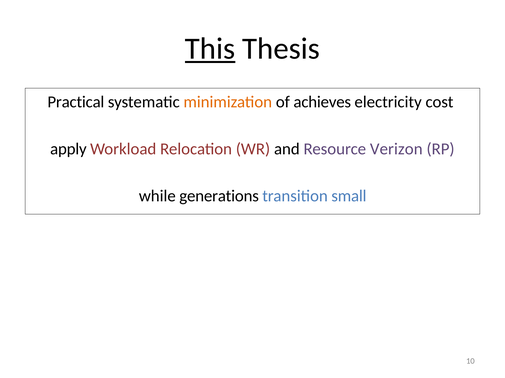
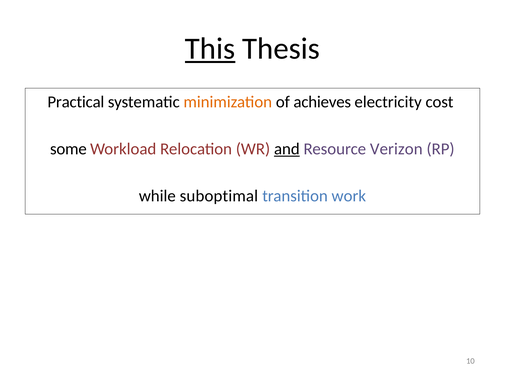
apply: apply -> some
and underline: none -> present
generations: generations -> suboptimal
small: small -> work
